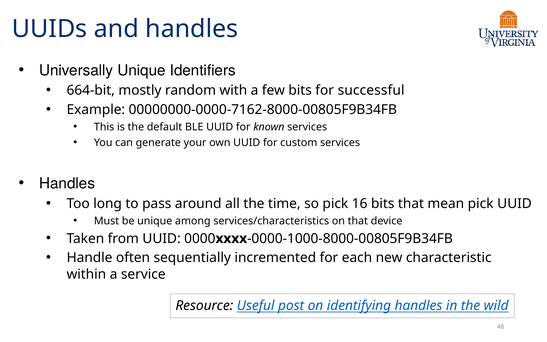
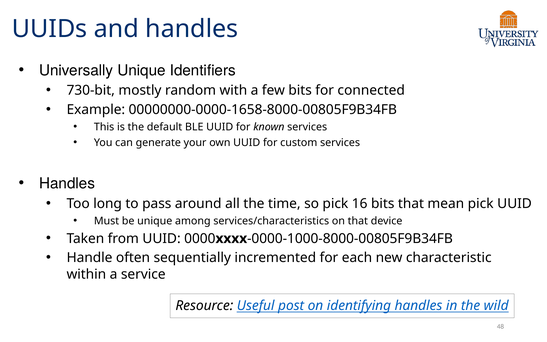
664-bit: 664-bit -> 730-bit
successful: successful -> connected
00000000-0000-7162-8000-00805F9B34FB: 00000000-0000-7162-8000-00805F9B34FB -> 00000000-0000-1658-8000-00805F9B34FB
